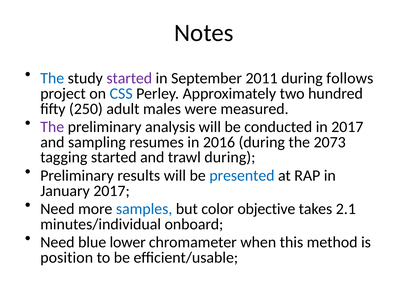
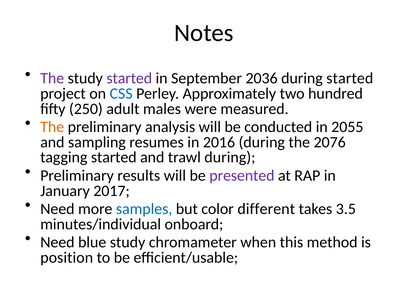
The at (52, 78) colour: blue -> purple
2011: 2011 -> 2036
during follows: follows -> started
The at (52, 127) colour: purple -> orange
in 2017: 2017 -> 2055
2073: 2073 -> 2076
presented colour: blue -> purple
objective: objective -> different
2.1: 2.1 -> 3.5
blue lower: lower -> study
